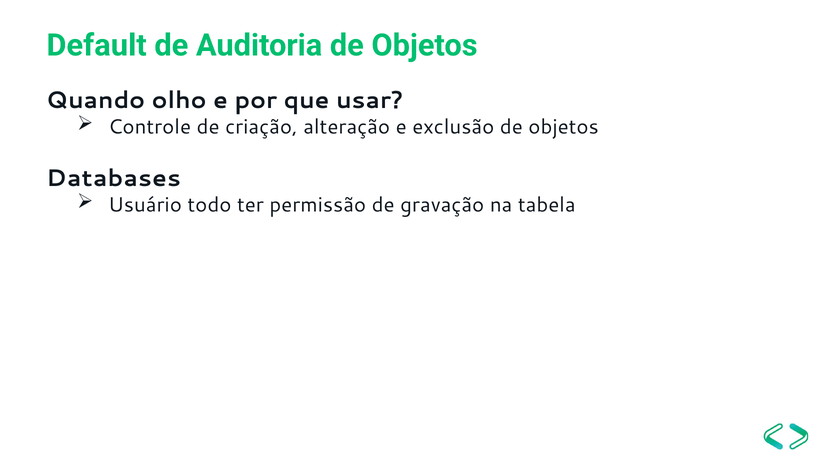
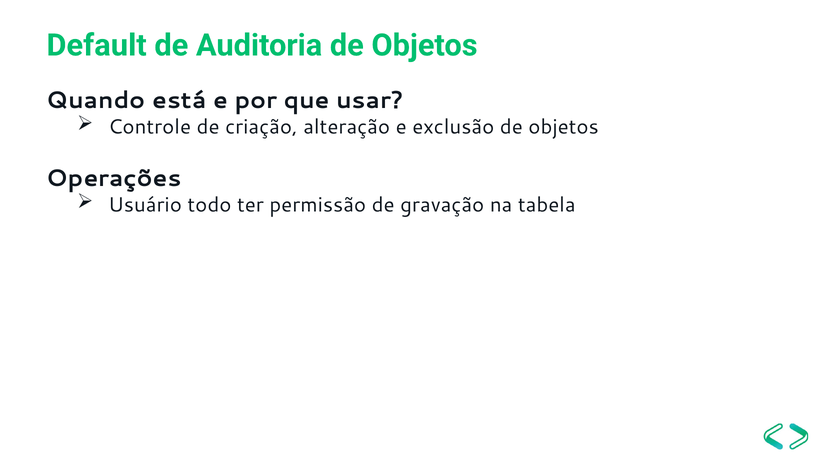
olho: olho -> está
Databases: Databases -> Operações
